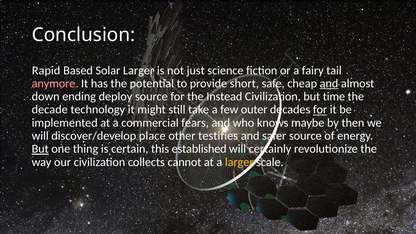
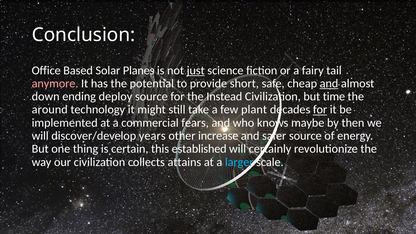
Rapid: Rapid -> Office
Solar Larger: Larger -> Planes
just underline: none -> present
decade: decade -> around
outer: outer -> plant
place: place -> years
testifies: testifies -> increase
But at (40, 149) underline: present -> none
cannot: cannot -> attains
larger at (239, 162) colour: yellow -> light blue
